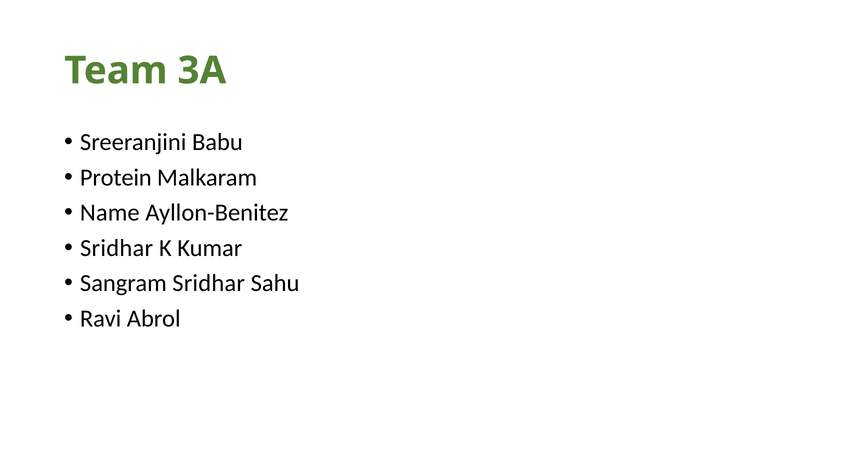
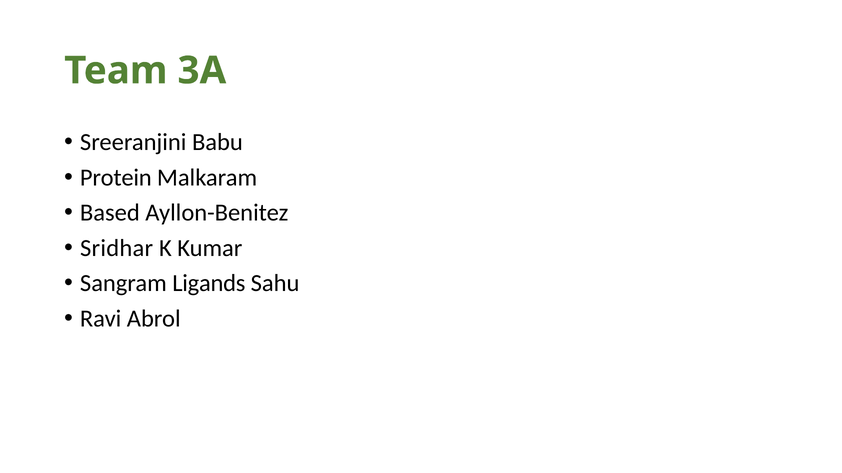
Name: Name -> Based
Sangram Sridhar: Sridhar -> Ligands
